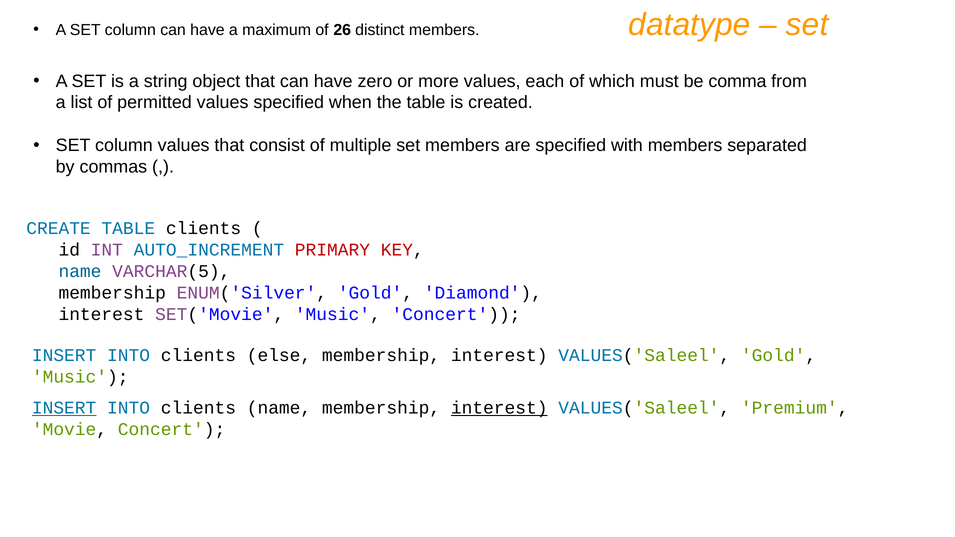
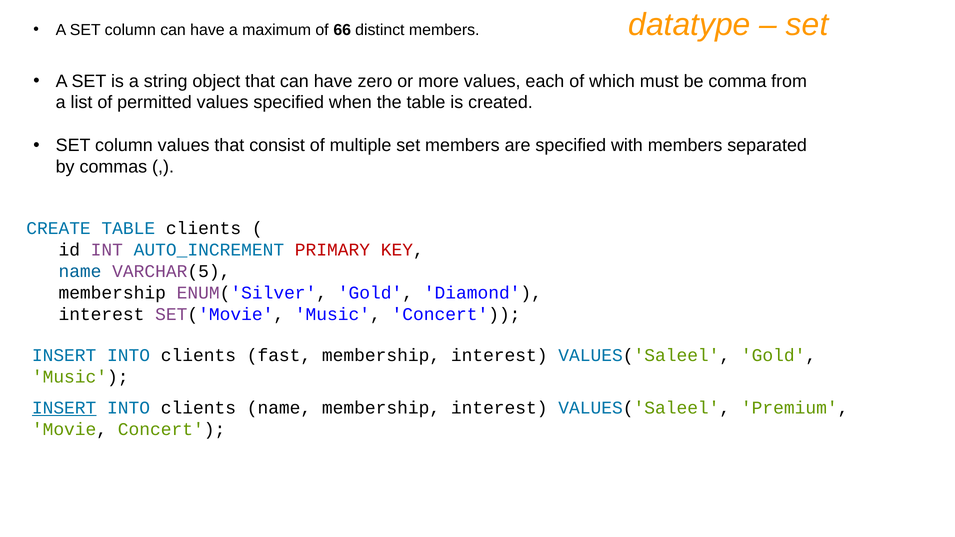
26: 26 -> 66
else: else -> fast
interest at (499, 408) underline: present -> none
